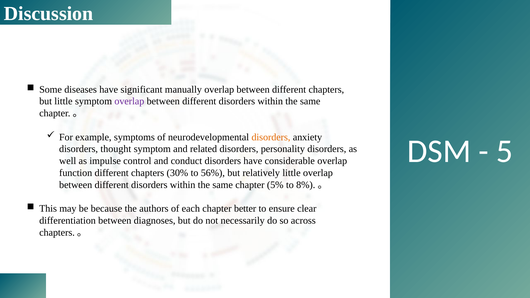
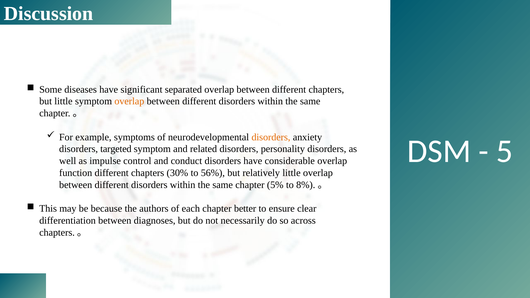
manually: manually -> separated
overlap at (129, 101) colour: purple -> orange
thought: thought -> targeted
